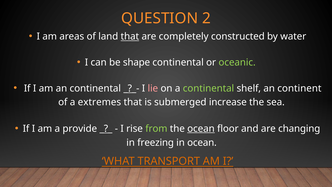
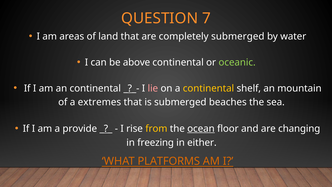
2: 2 -> 7
that at (130, 36) underline: present -> none
completely constructed: constructed -> submerged
shape: shape -> above
continental at (208, 88) colour: light green -> yellow
continent: continent -> mountain
increase: increase -> beaches
from colour: light green -> yellow
in ocean: ocean -> either
TRANSPORT: TRANSPORT -> PLATFORMS
